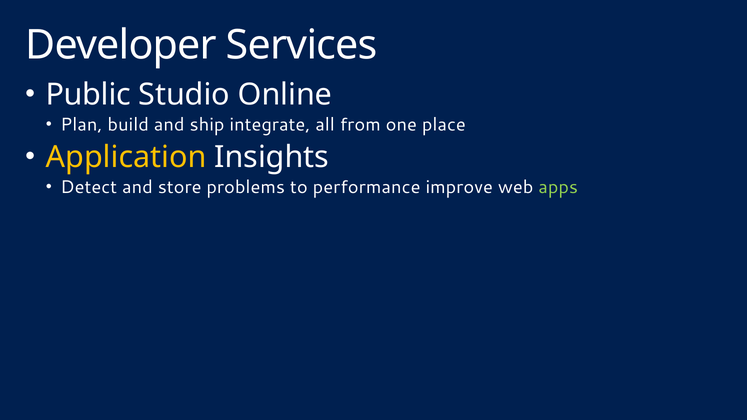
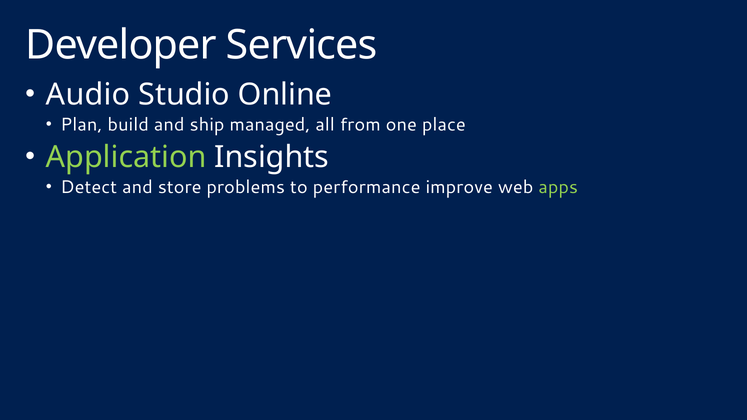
Public: Public -> Audio
integrate: integrate -> managed
Application colour: yellow -> light green
